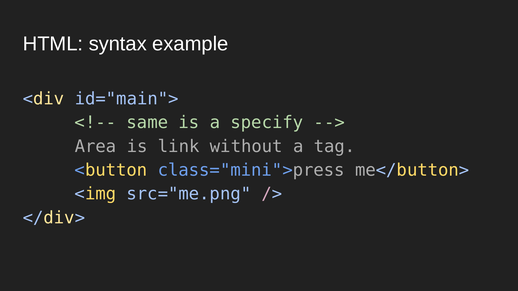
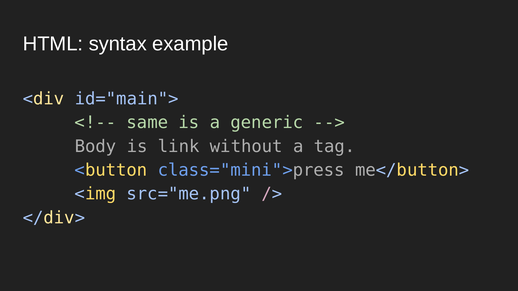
specify: specify -> generic
Area: Area -> Body
